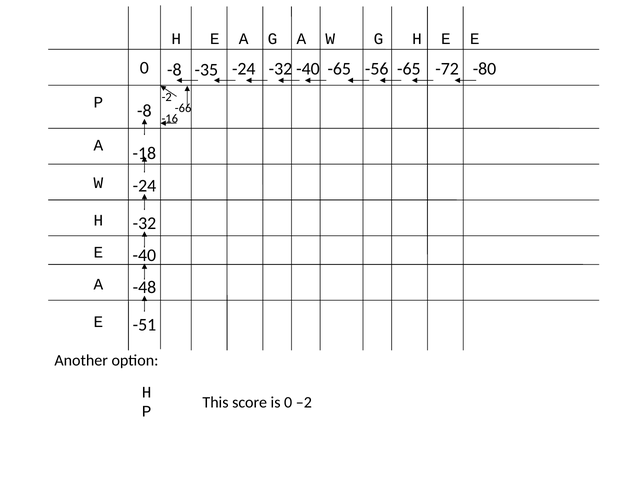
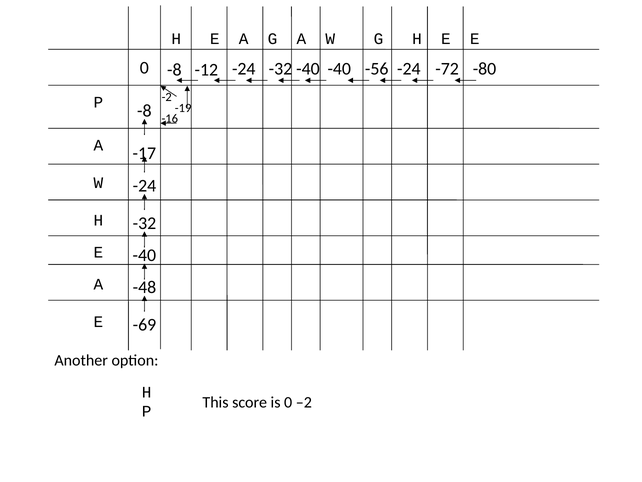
-35: -35 -> -12
-65 at (339, 69): -65 -> -40
-56 -65: -65 -> -24
-66: -66 -> -19
-18: -18 -> -17
-51: -51 -> -69
